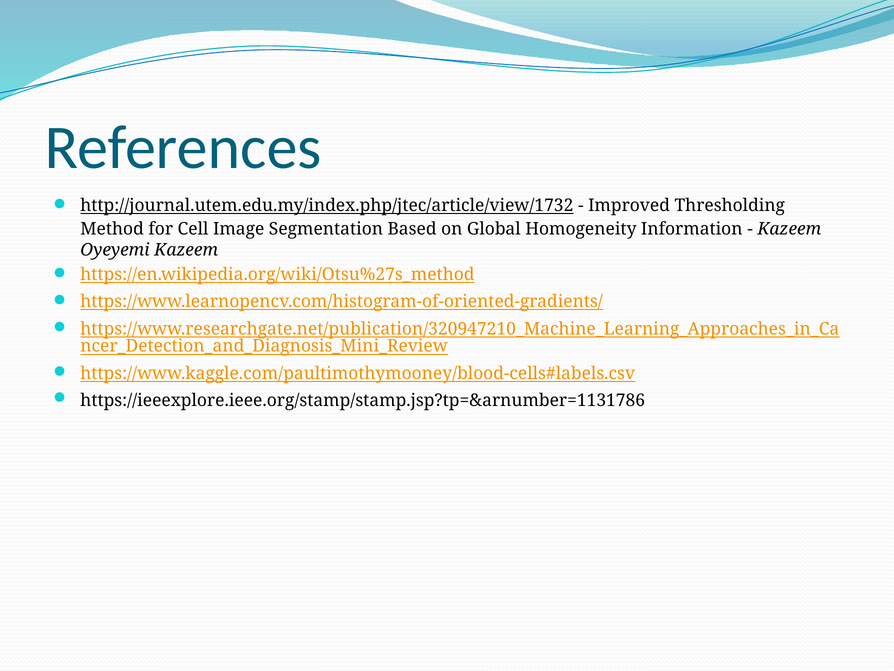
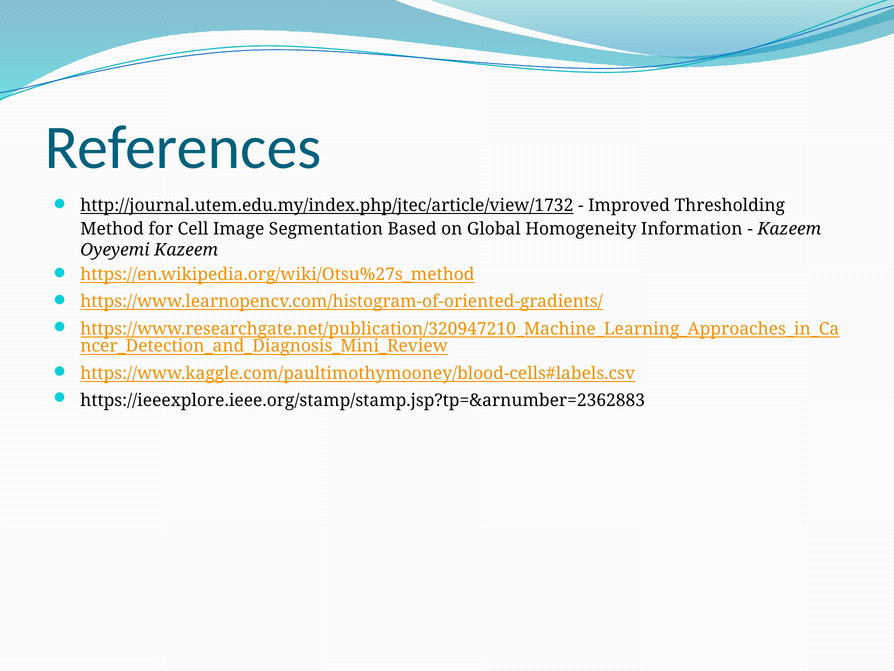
https://ieeexplore.ieee.org/stamp/stamp.jsp?tp=&arnumber=1131786: https://ieeexplore.ieee.org/stamp/stamp.jsp?tp=&arnumber=1131786 -> https://ieeexplore.ieee.org/stamp/stamp.jsp?tp=&arnumber=2362883
